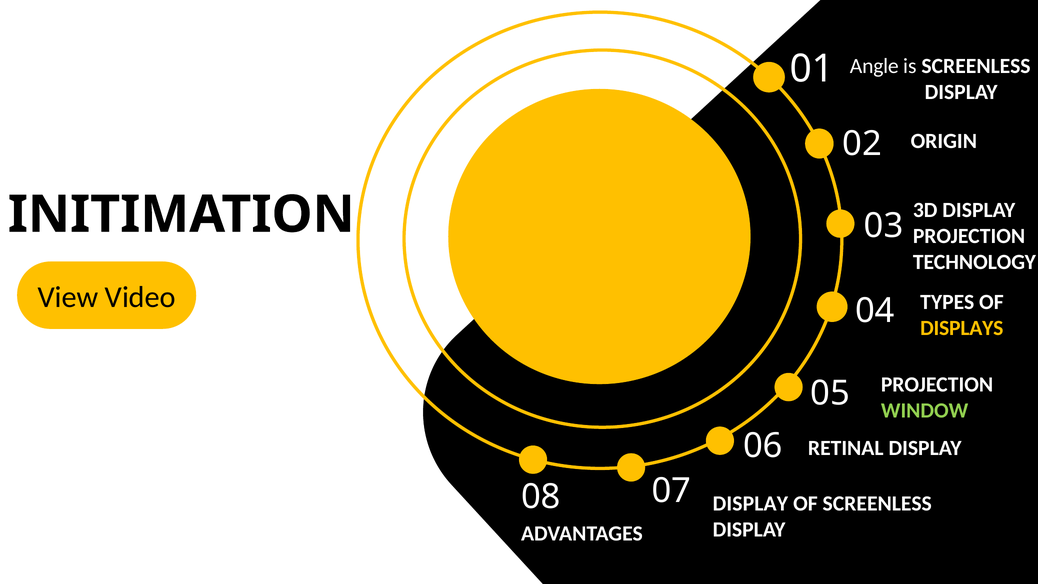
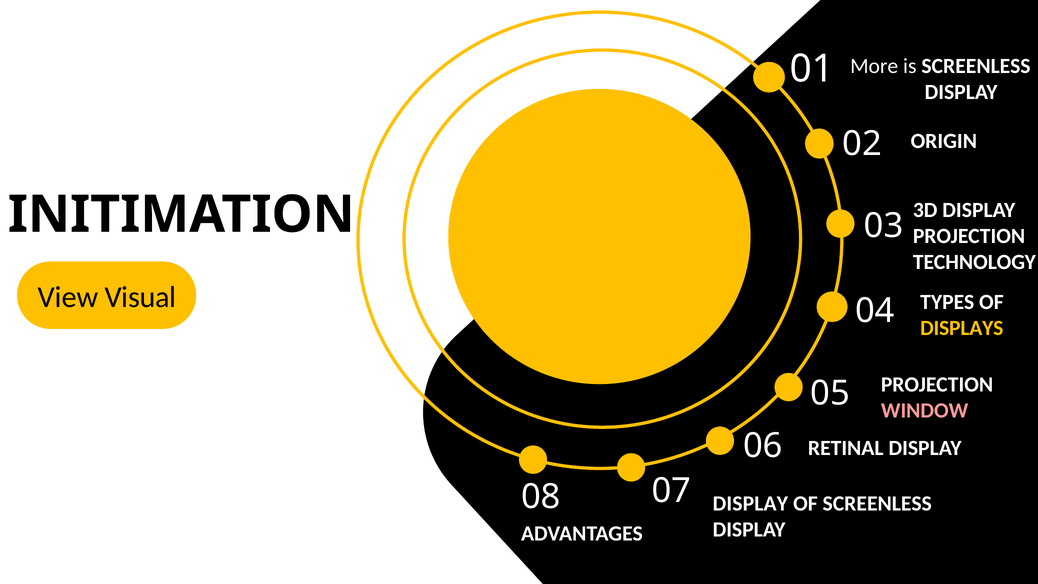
Angle: Angle -> More
Video: Video -> Visual
WINDOW colour: light green -> pink
